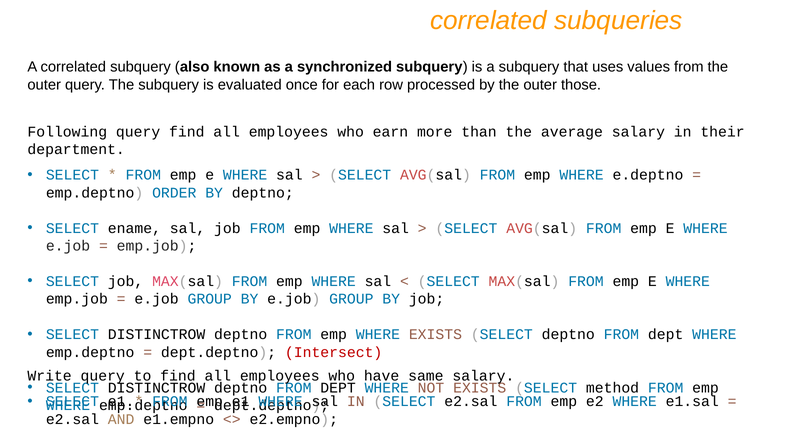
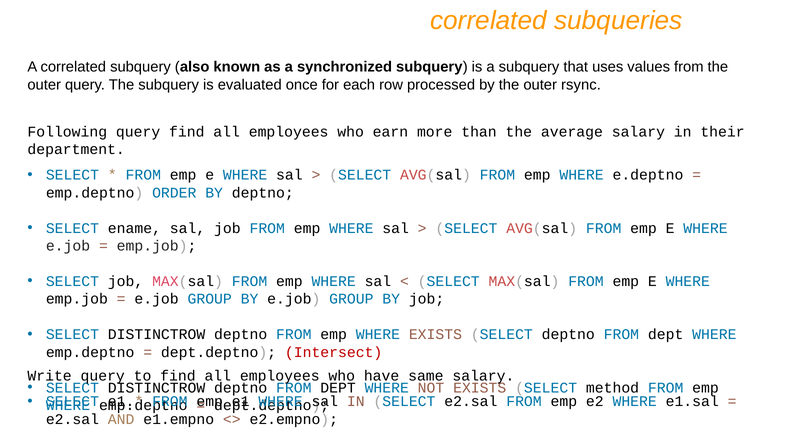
those: those -> rsync
